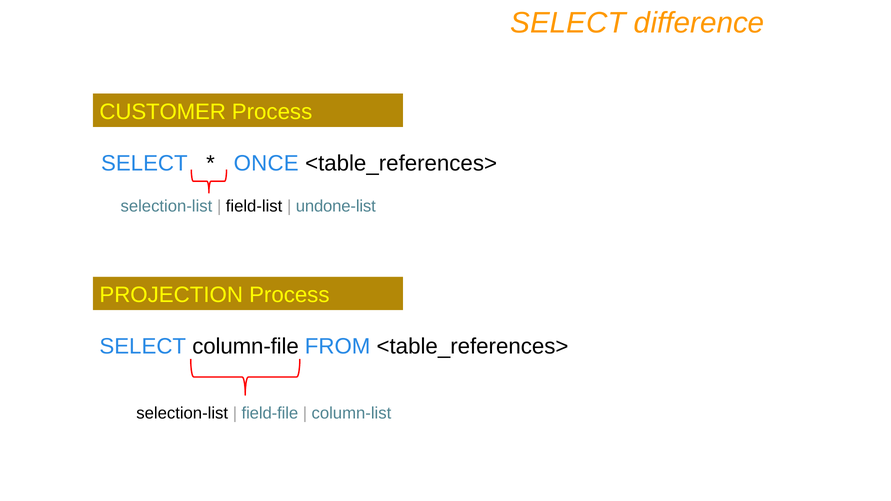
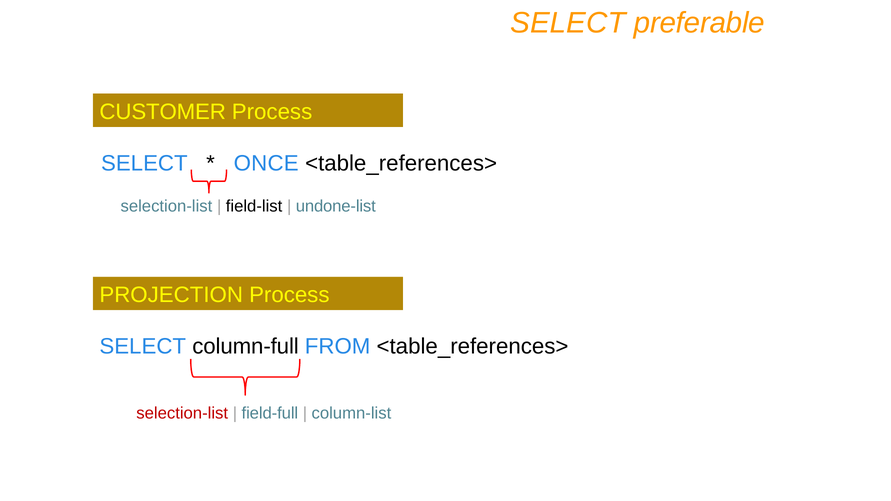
difference: difference -> preferable
column-file: column-file -> column-full
selection-list at (182, 413) colour: black -> red
field-file: field-file -> field-full
